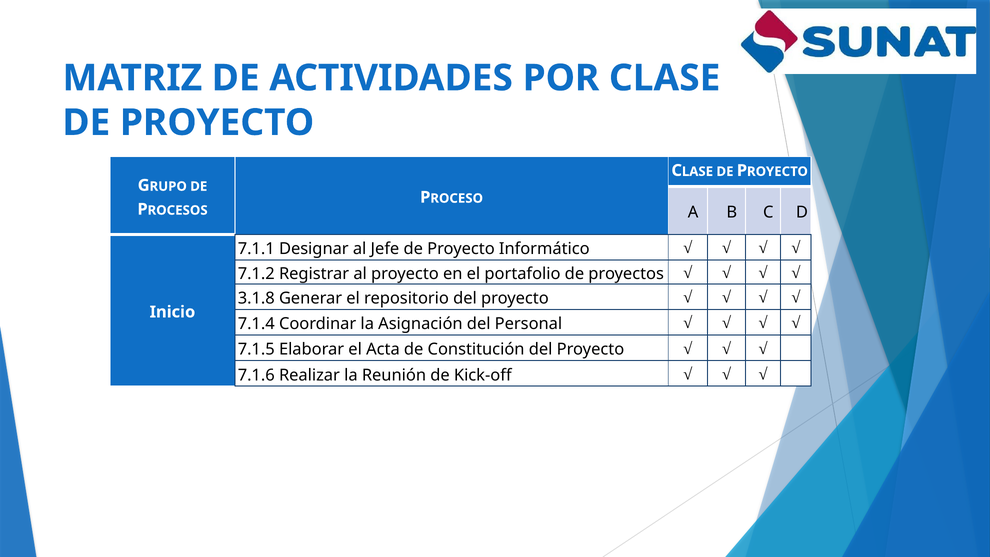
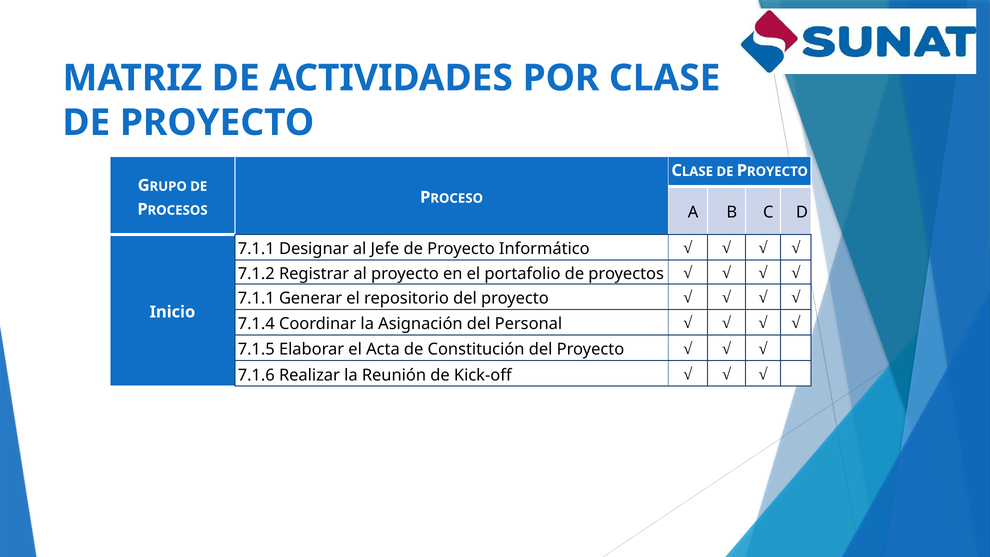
3.1.8 at (256, 298): 3.1.8 -> 7.1.1
